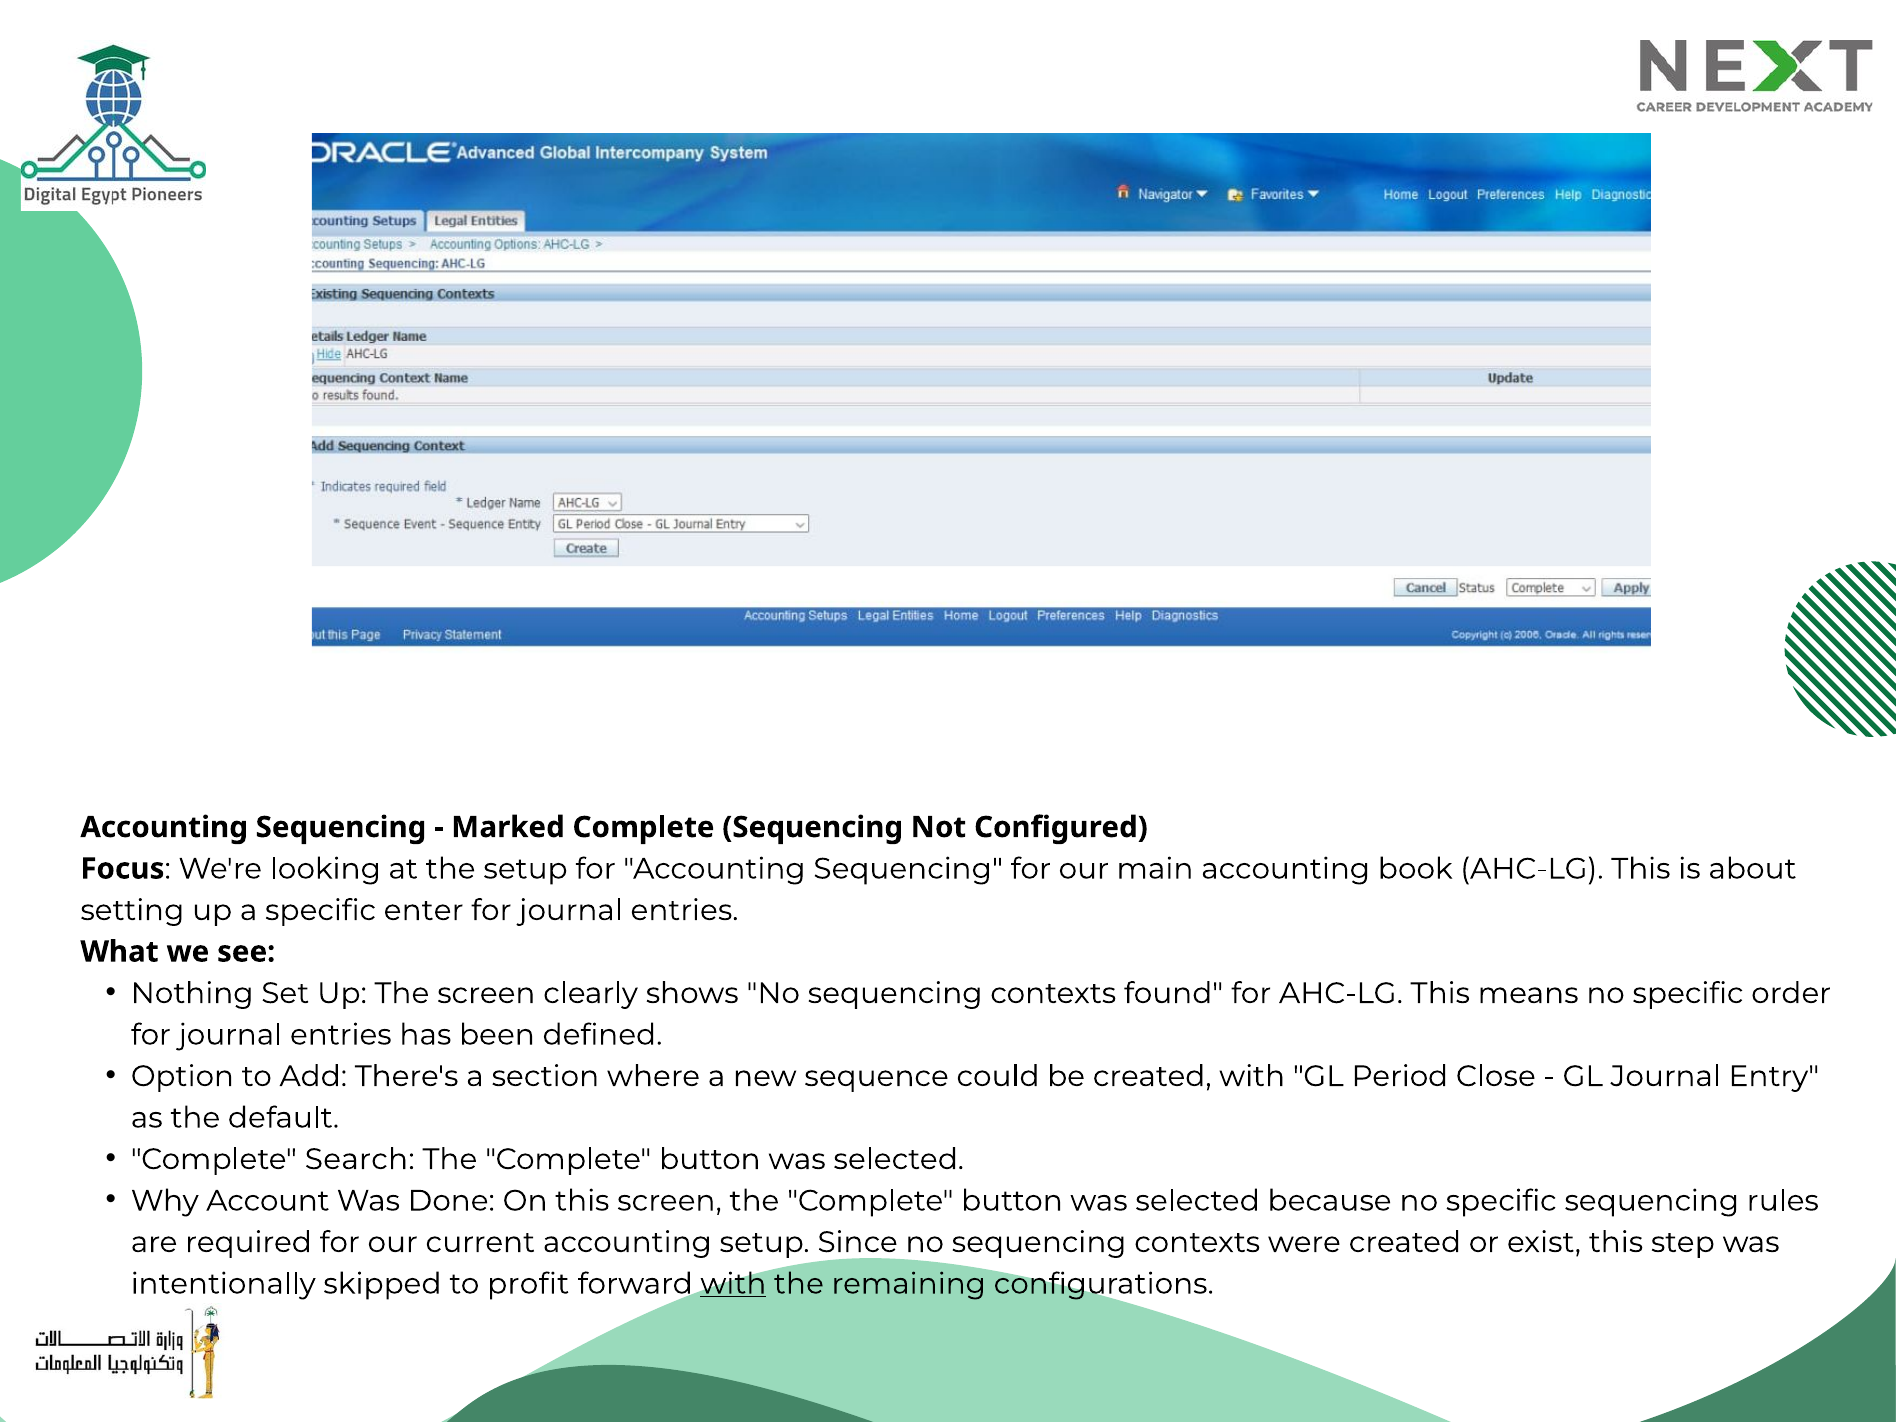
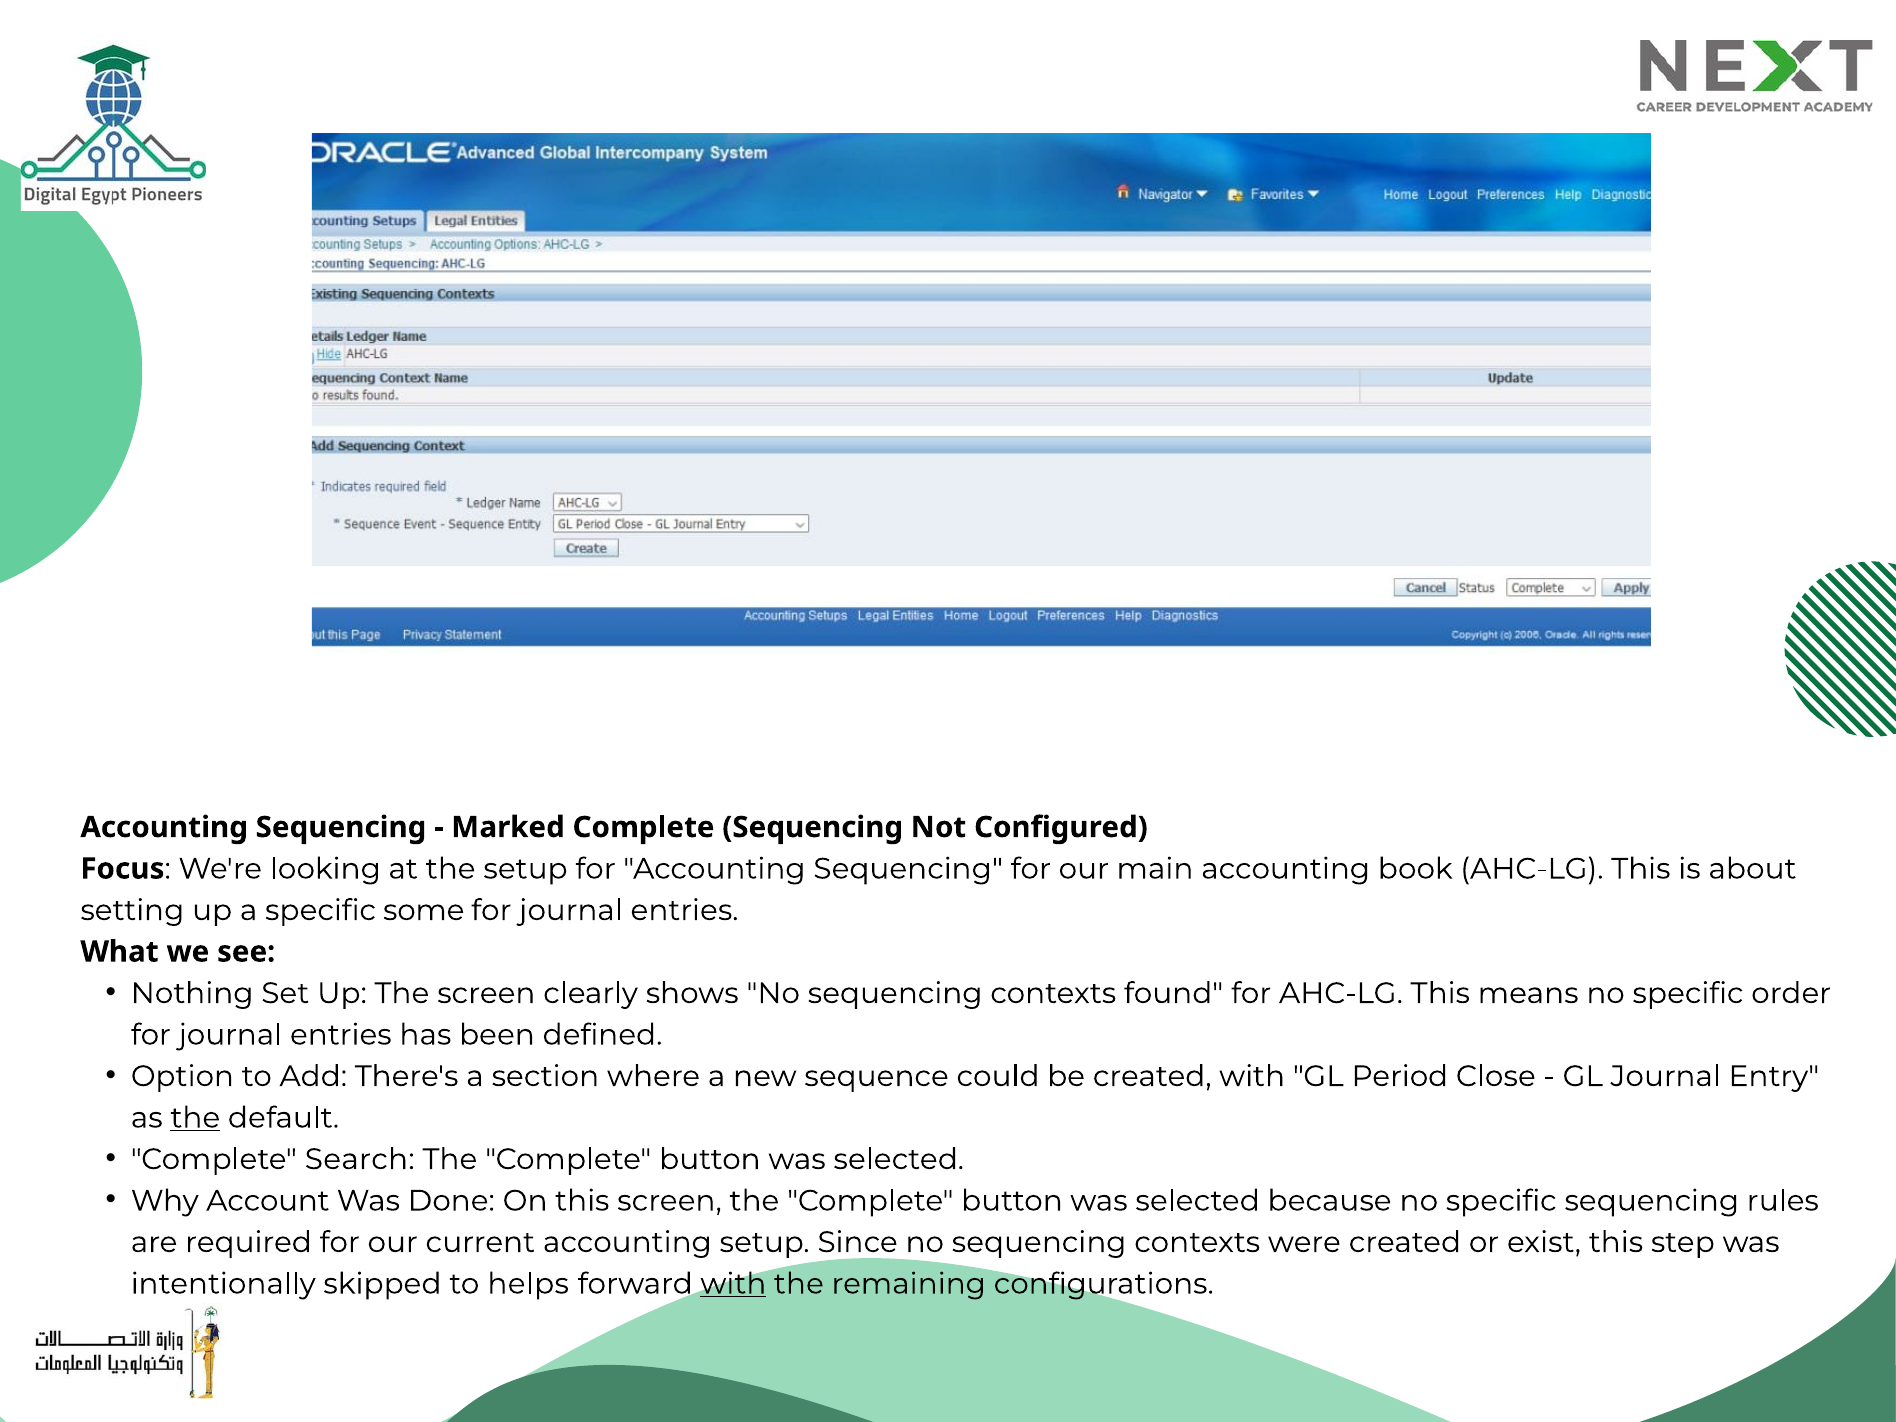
enter: enter -> some
the at (195, 1118) underline: none -> present
profit: profit -> helps
